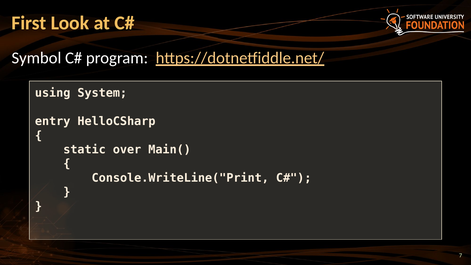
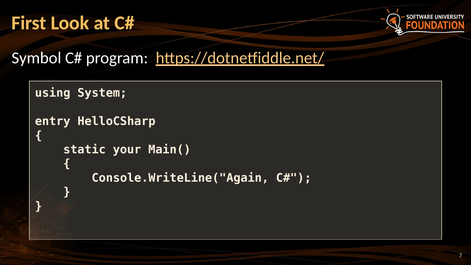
over: over -> your
Console.WriteLine("Print: Console.WriteLine("Print -> Console.WriteLine("Again
